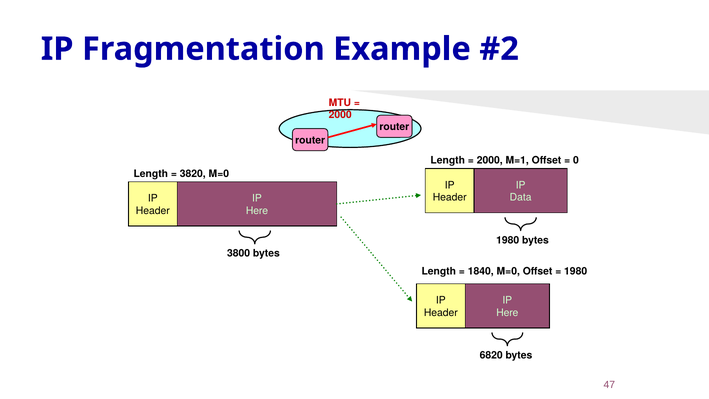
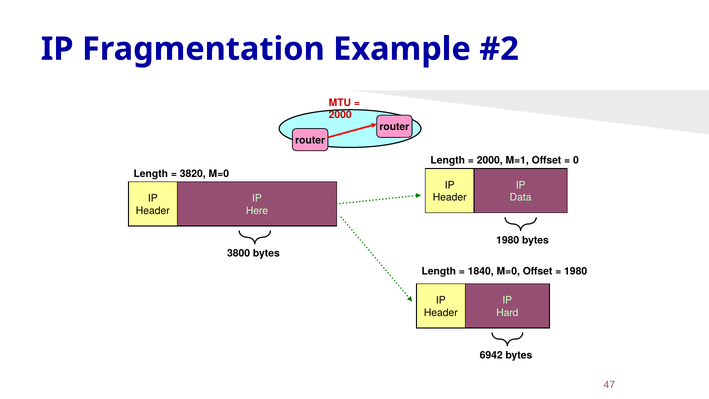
Here at (507, 313): Here -> Hard
6820: 6820 -> 6942
